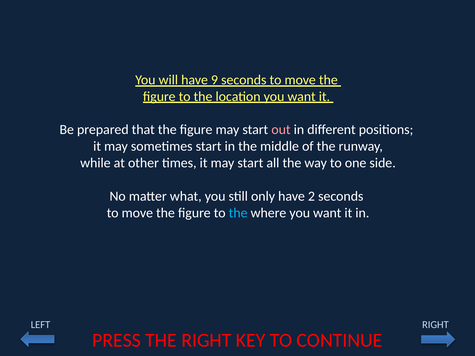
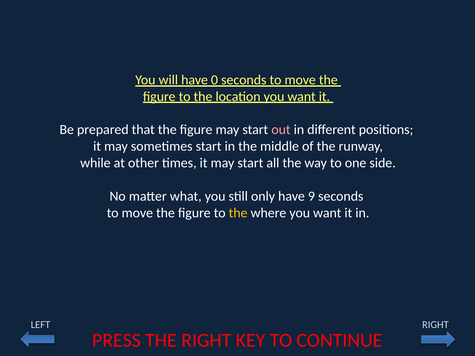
9: 9 -> 0
2: 2 -> 9
the at (238, 213) colour: light blue -> yellow
